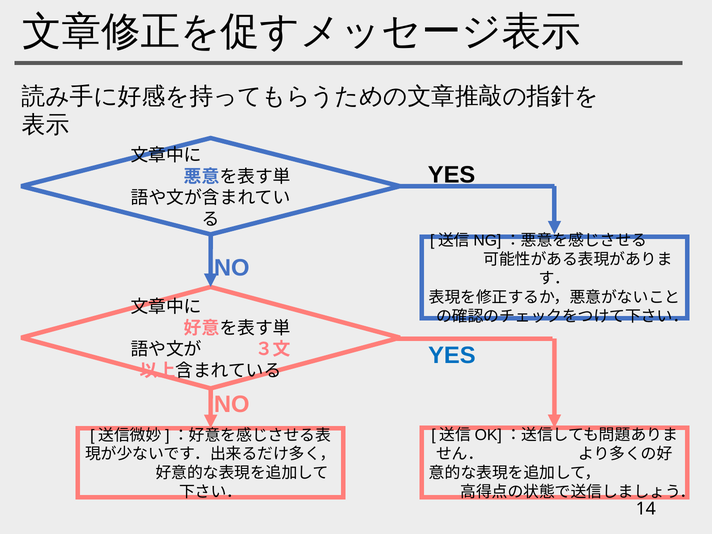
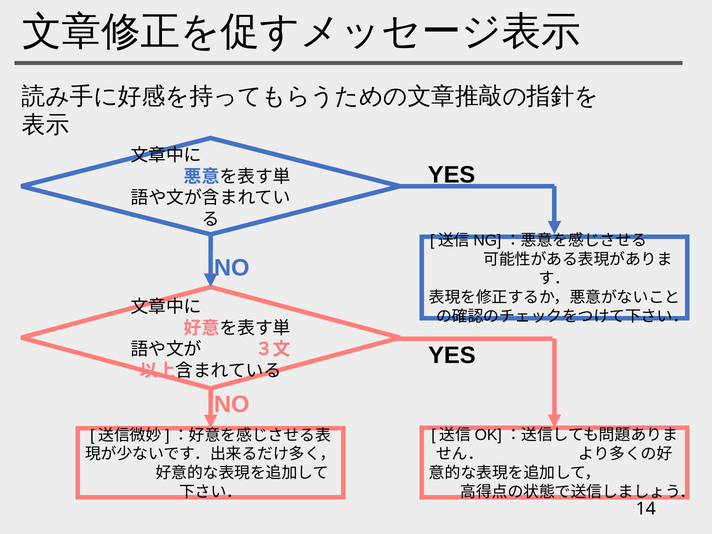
YES at (452, 355) colour: blue -> black
